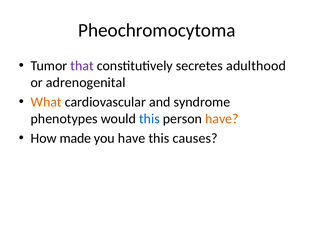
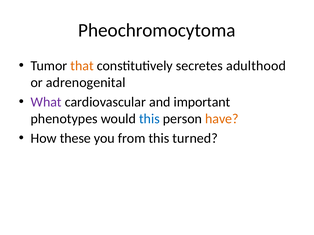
that colour: purple -> orange
What colour: orange -> purple
syndrome: syndrome -> important
made: made -> these
you have: have -> from
causes: causes -> turned
